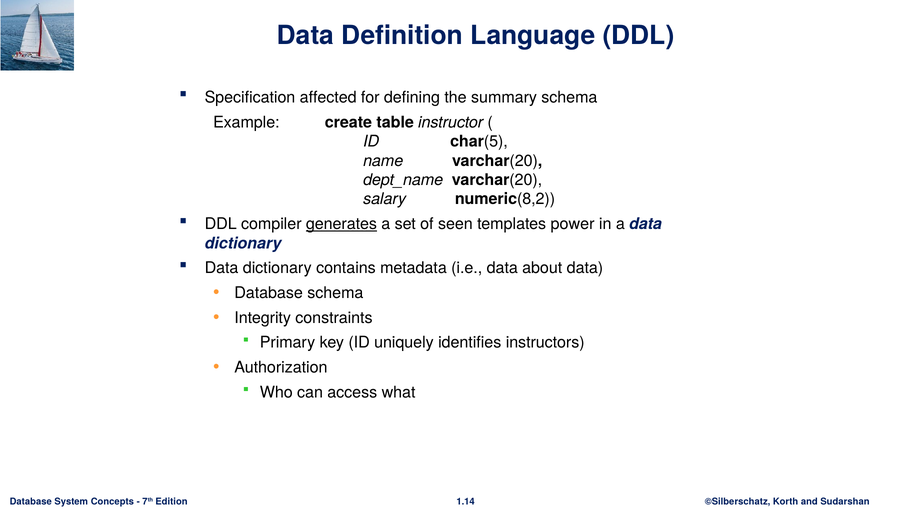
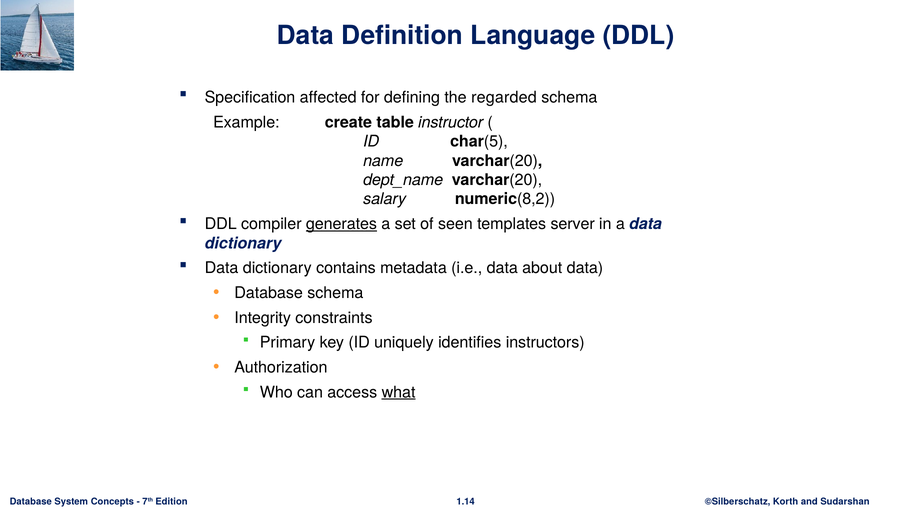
summary: summary -> regarded
power: power -> server
what underline: none -> present
